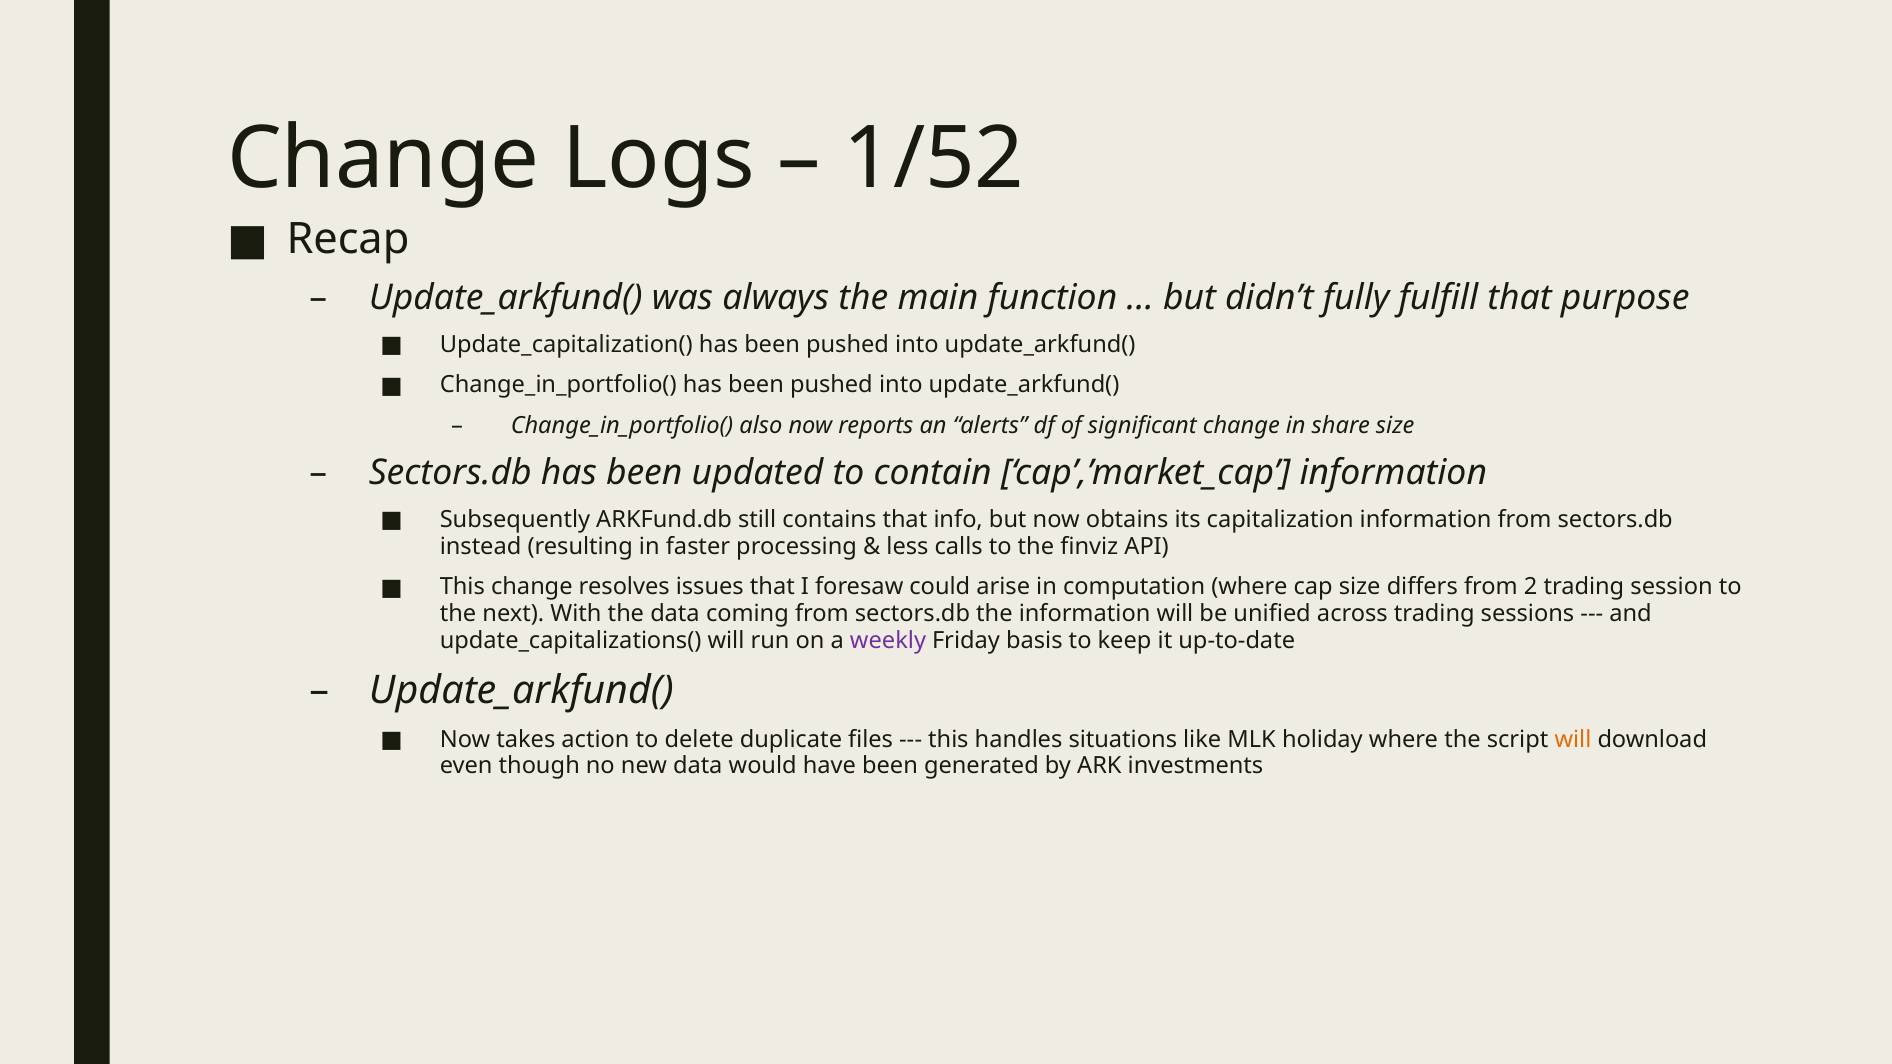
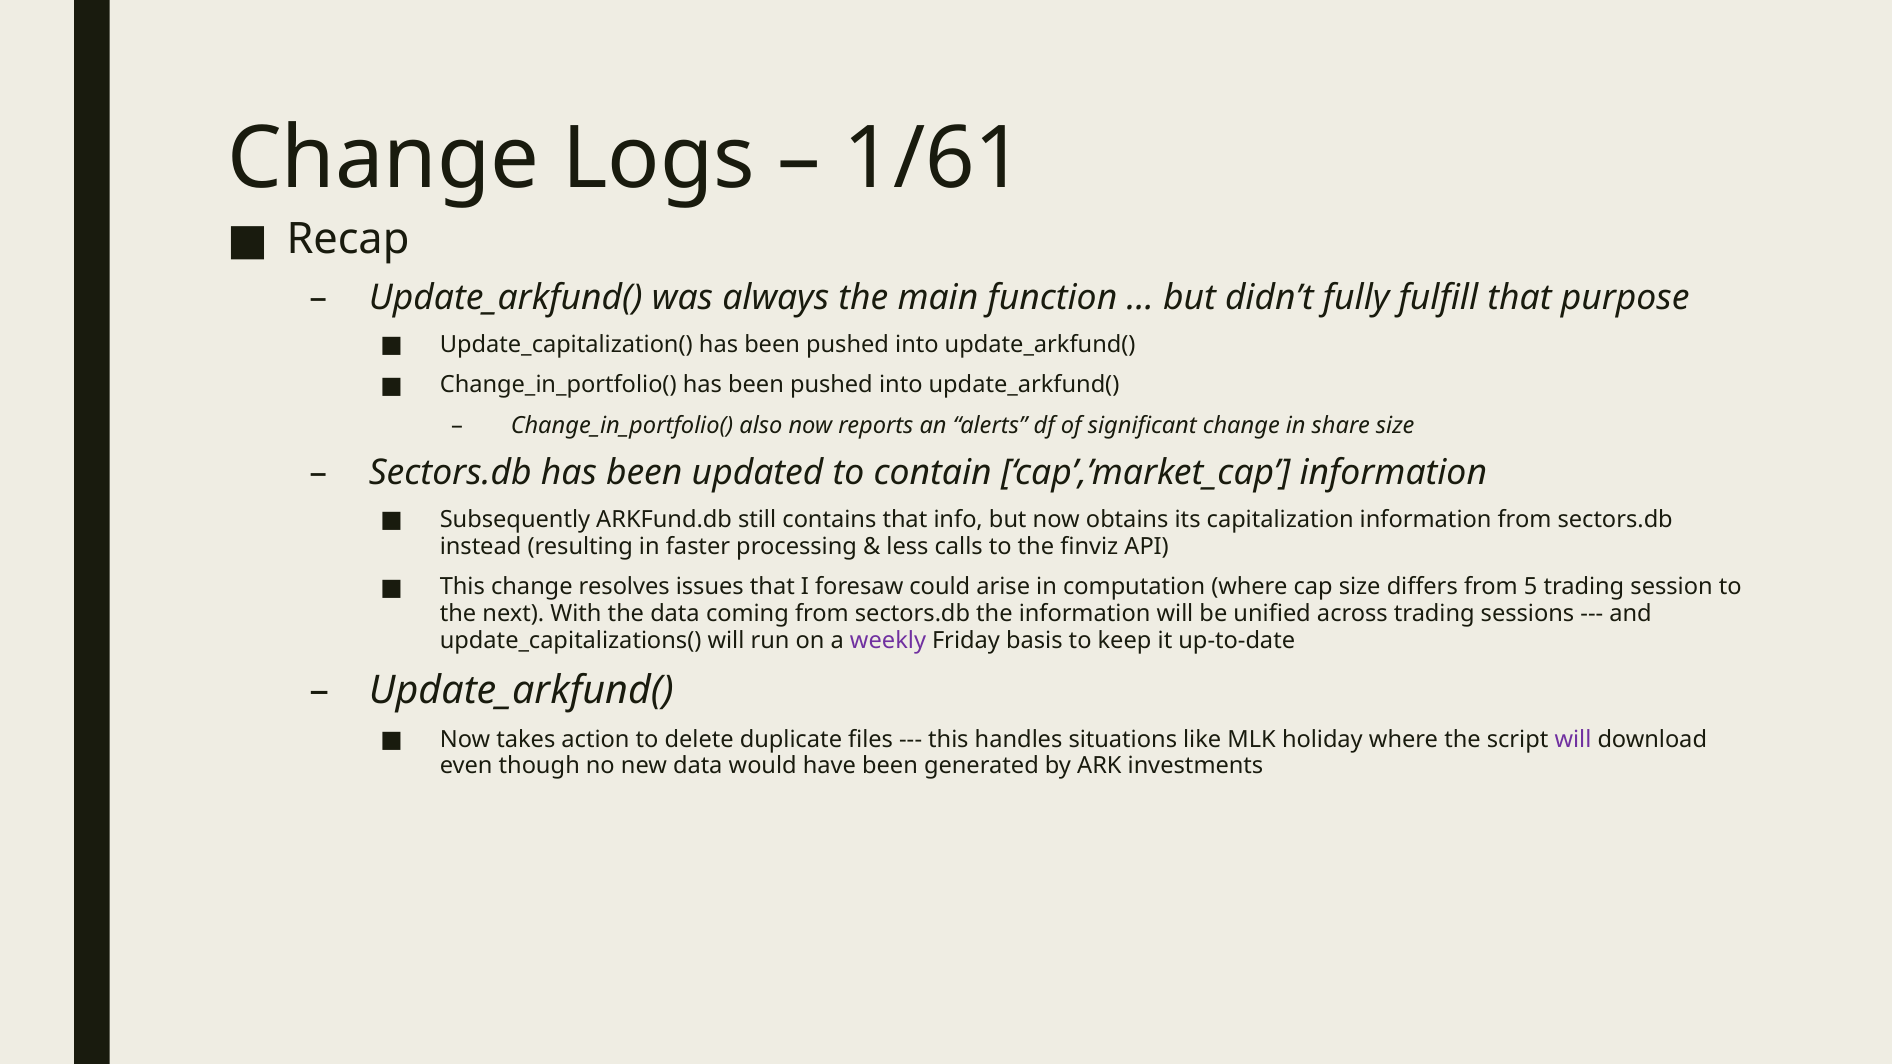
1/52: 1/52 -> 1/61
2: 2 -> 5
will at (1573, 739) colour: orange -> purple
